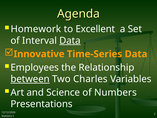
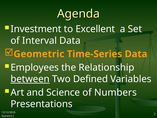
Homework: Homework -> Investment
Data at (70, 41) underline: present -> none
Innovative: Innovative -> Geometric
Charles: Charles -> Defined
